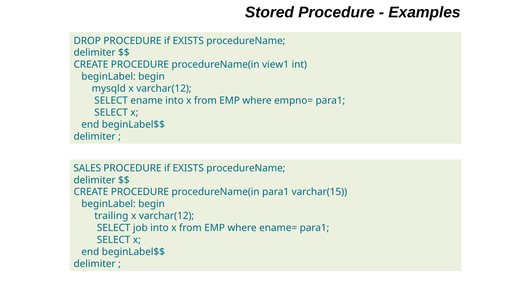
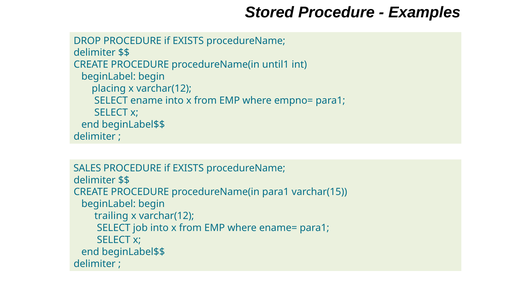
view1: view1 -> until1
mysqld: mysqld -> placing
